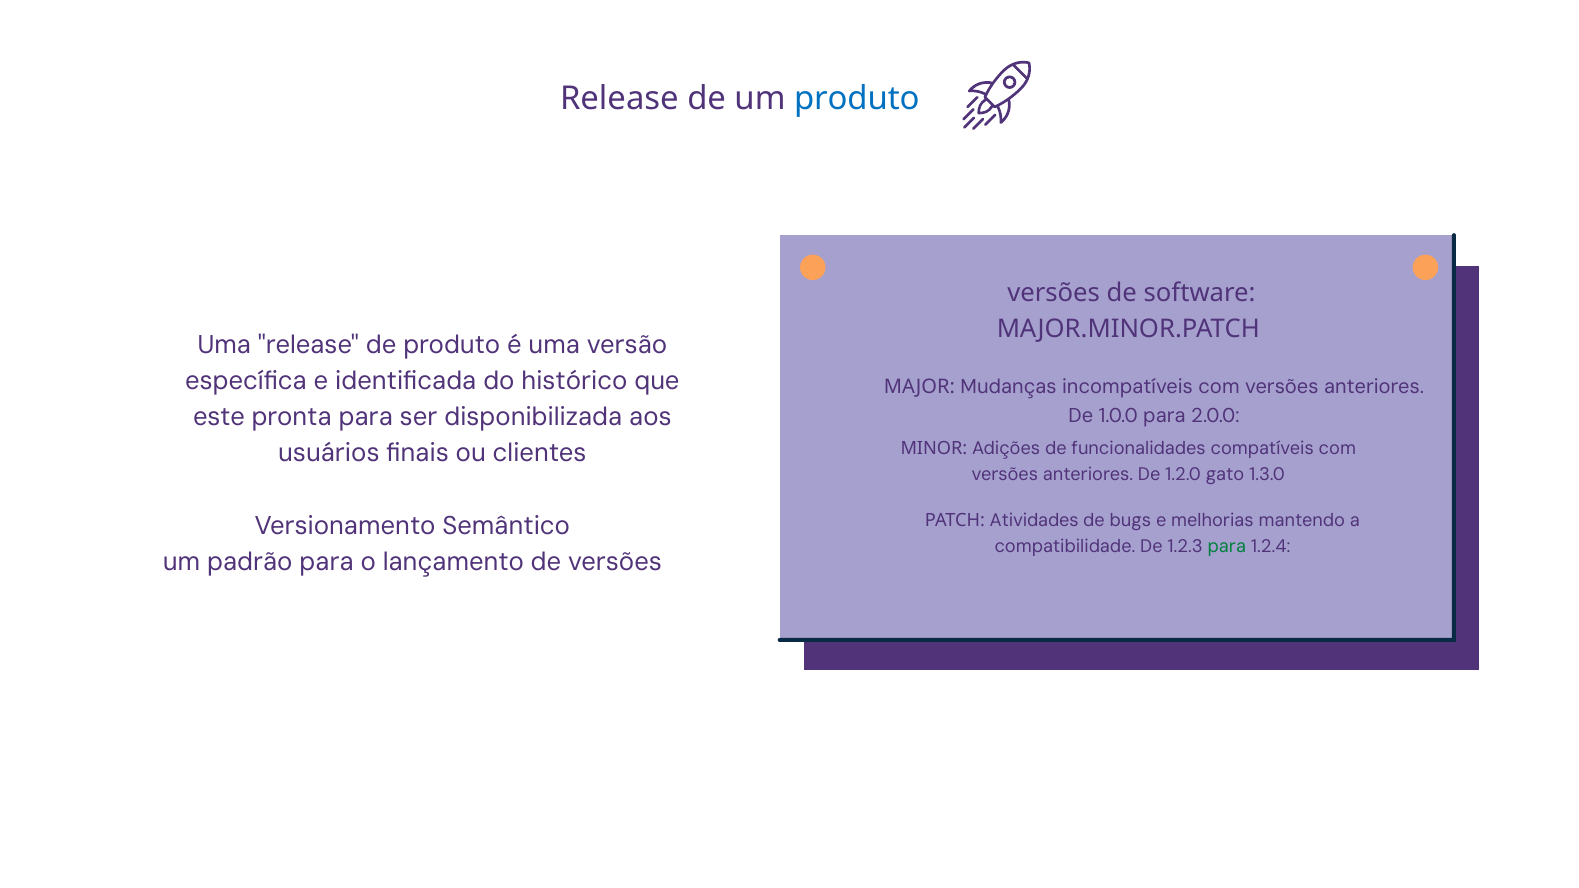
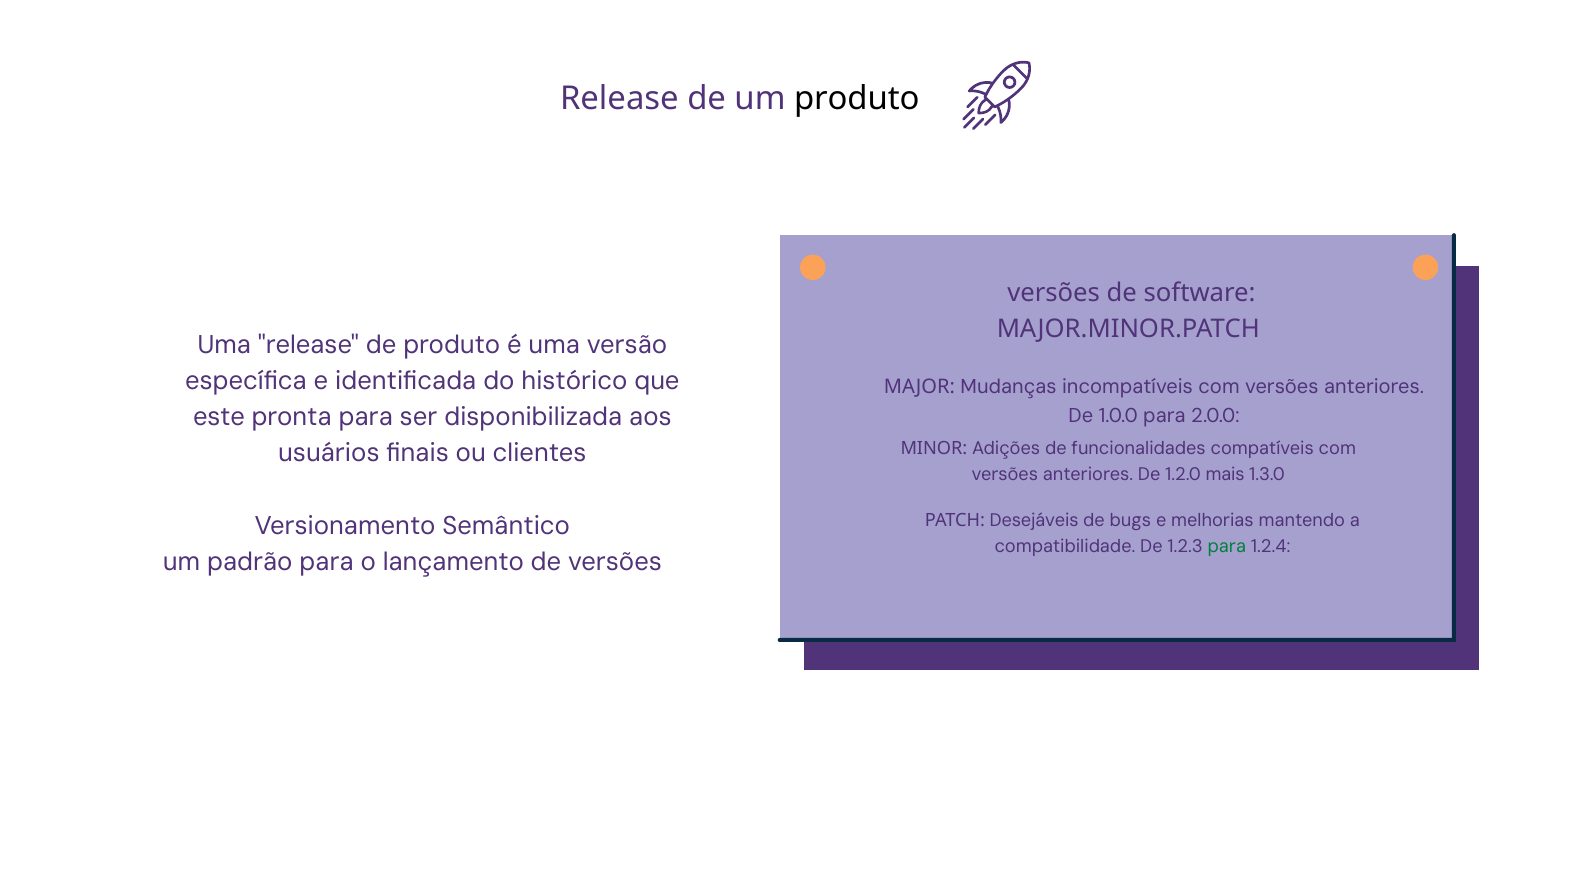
produto at (857, 99) colour: blue -> black
gato: gato -> mais
Atividades: Atividades -> Desejáveis
